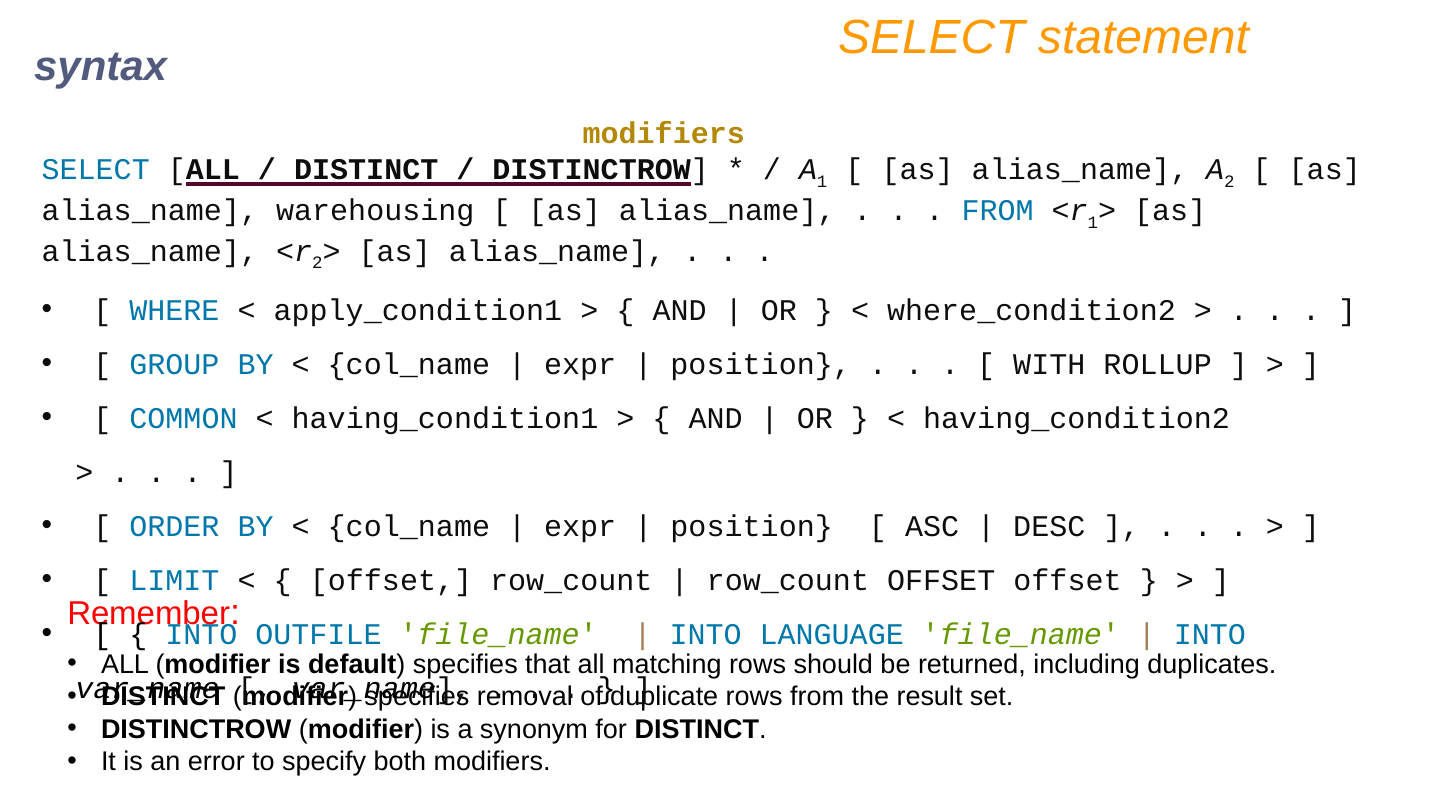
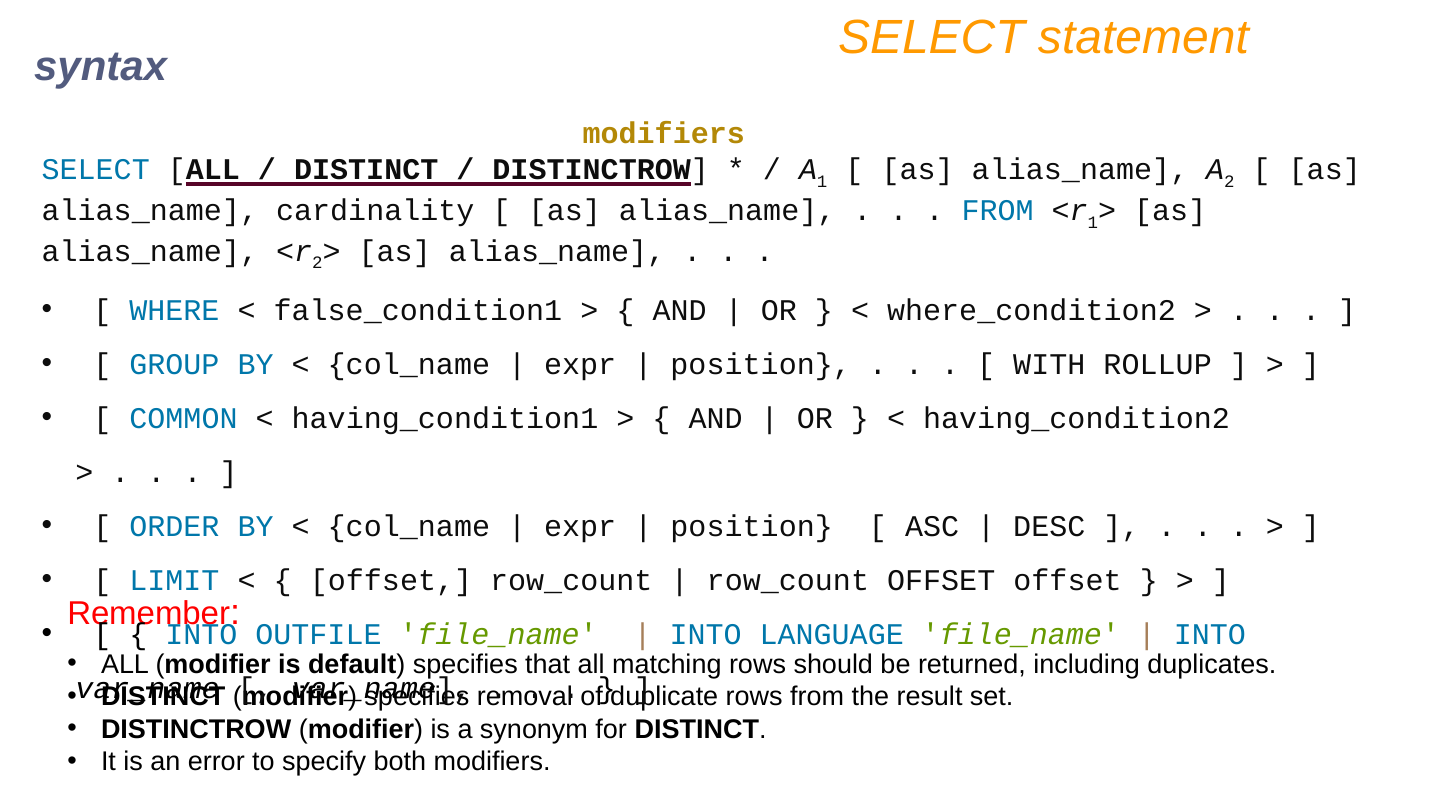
warehousing: warehousing -> cardinality
apply_condition1: apply_condition1 -> false_condition1
